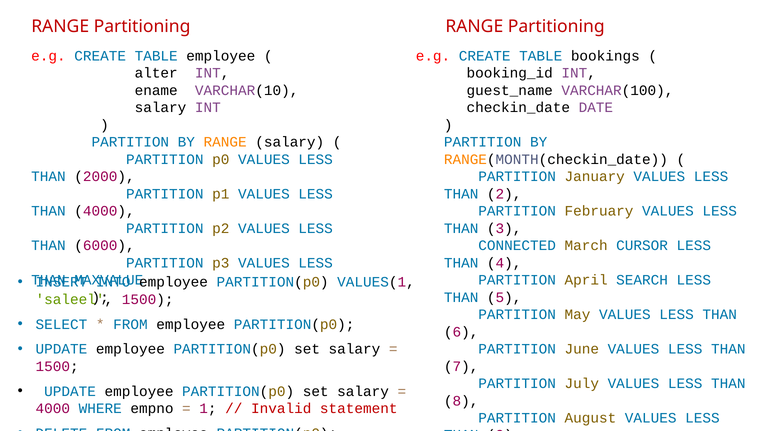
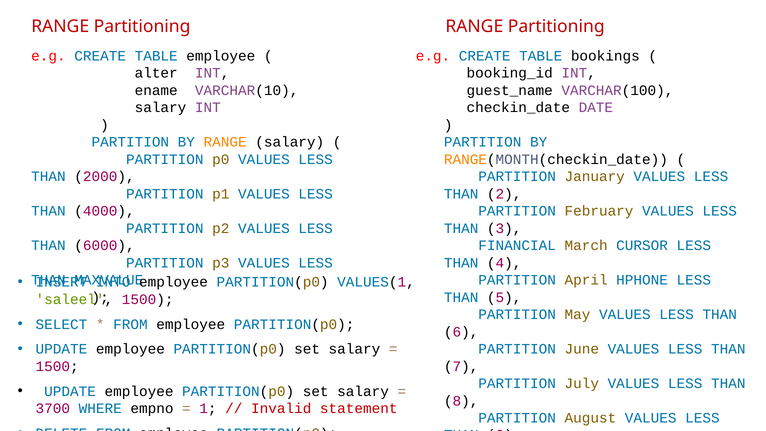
CONNECTED: CONNECTED -> FINANCIAL
SEARCH: SEARCH -> HPHONE
4000 at (53, 408): 4000 -> 3700
